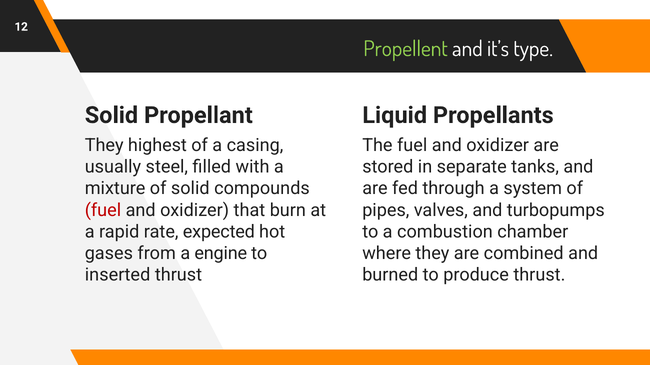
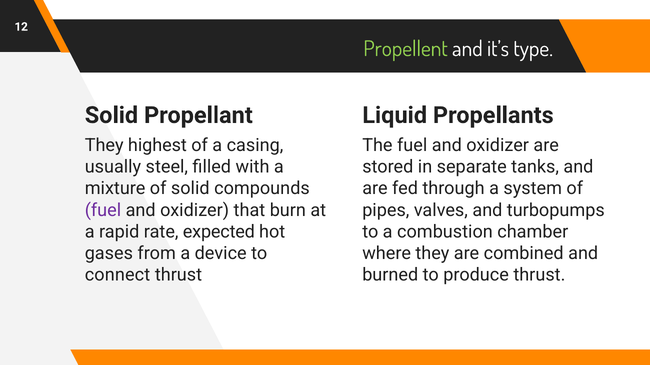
fuel at (103, 210) colour: red -> purple
engine: engine -> device
inserted: inserted -> connect
